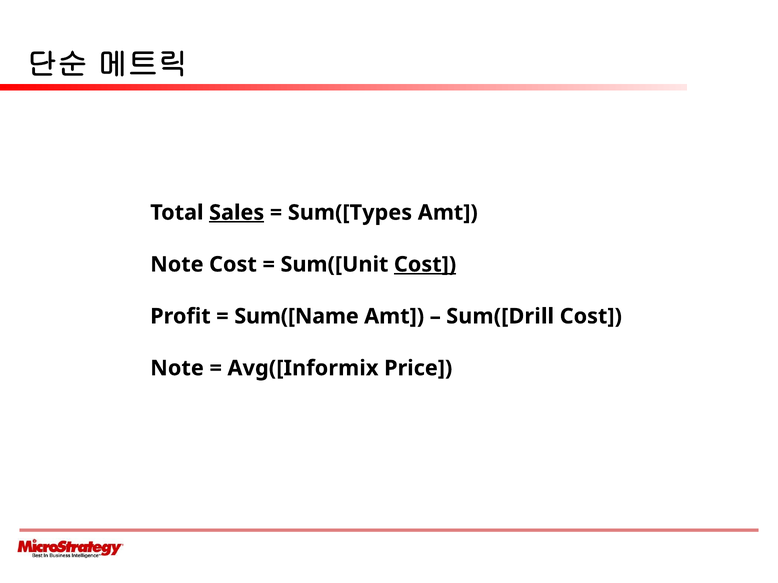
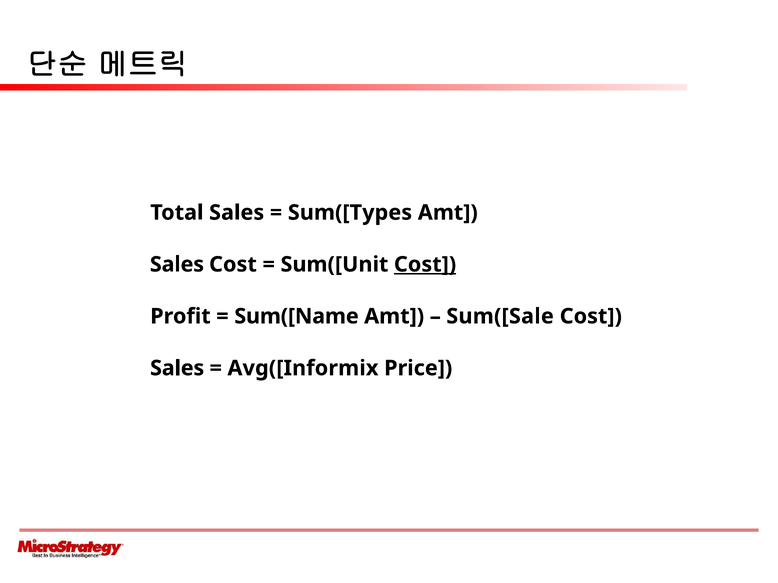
Sales at (237, 213) underline: present -> none
Note at (177, 265): Note -> Sales
Sum([Drill: Sum([Drill -> Sum([Sale
Note at (177, 368): Note -> Sales
